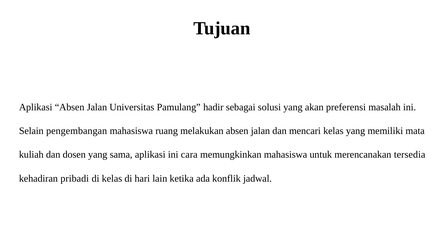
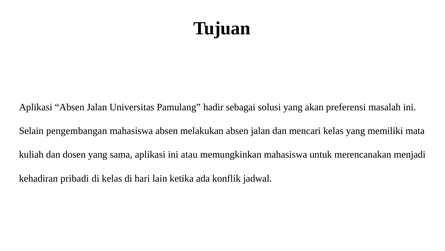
mahasiswa ruang: ruang -> absen
cara: cara -> atau
tersedia: tersedia -> menjadi
